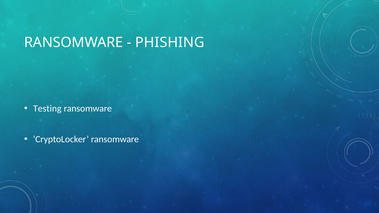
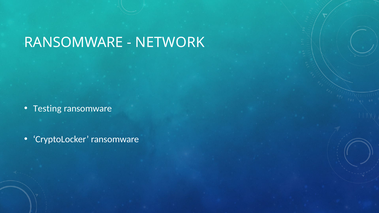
PHISHING: PHISHING -> NETWORK
